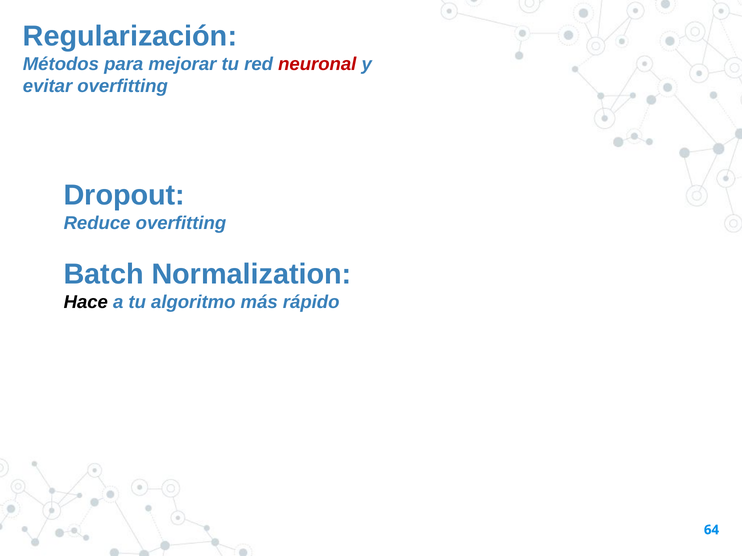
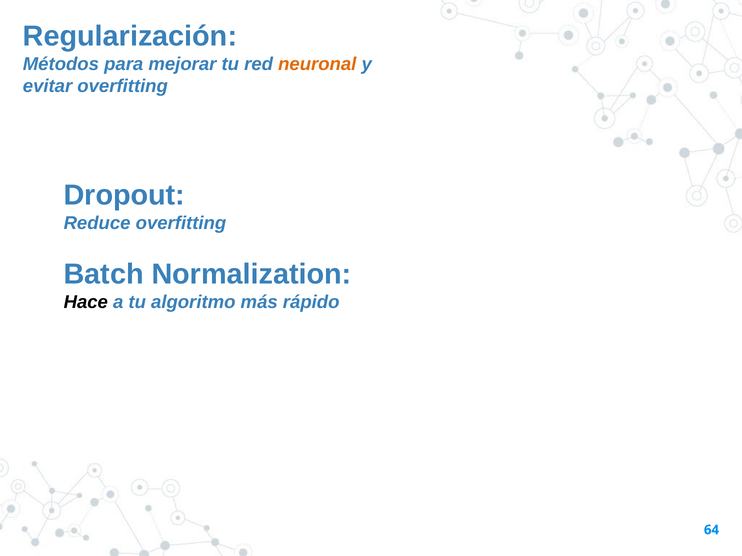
neuronal colour: red -> orange
